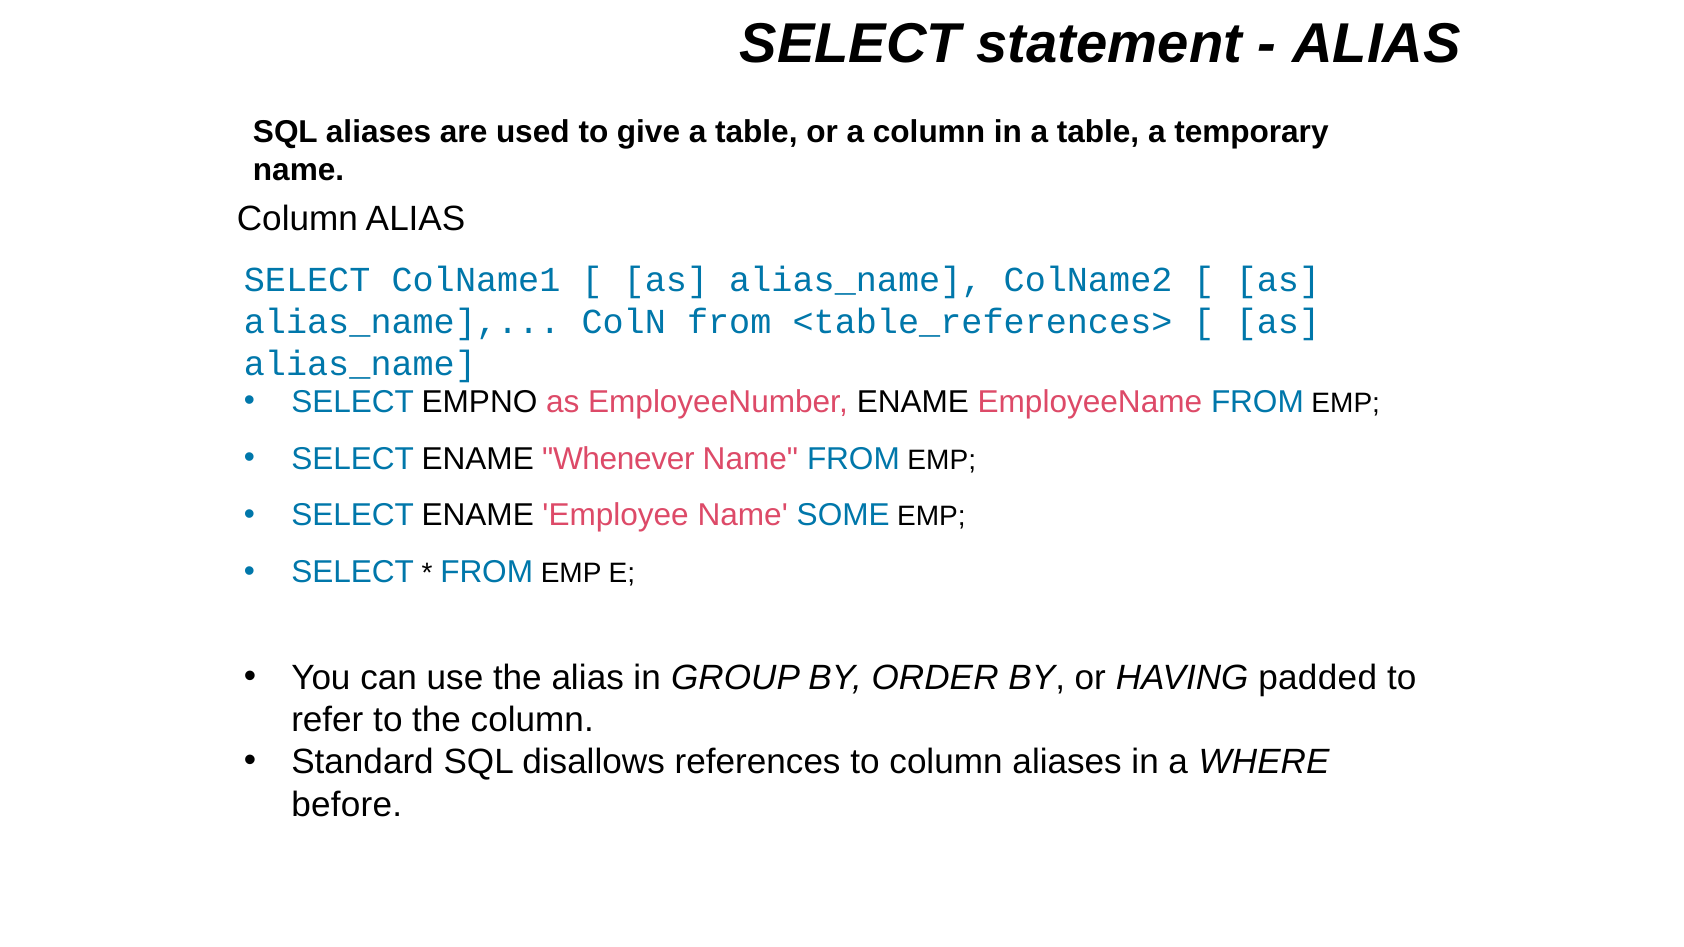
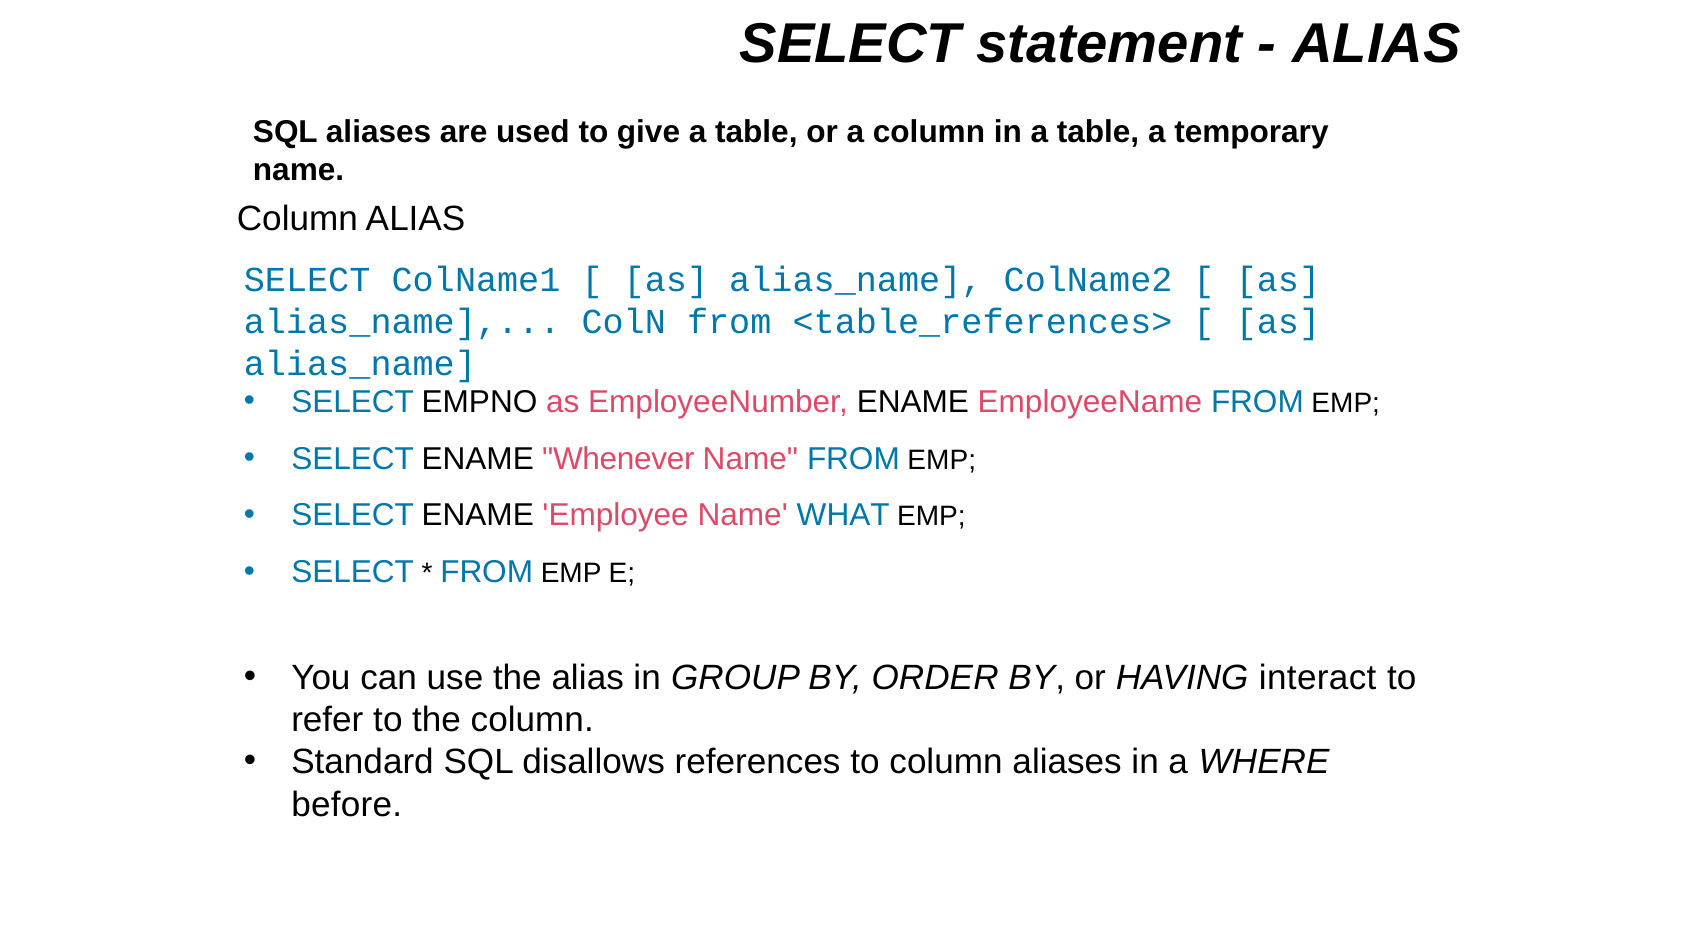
SOME: SOME -> WHAT
padded: padded -> interact
